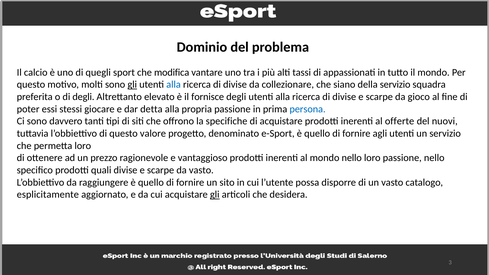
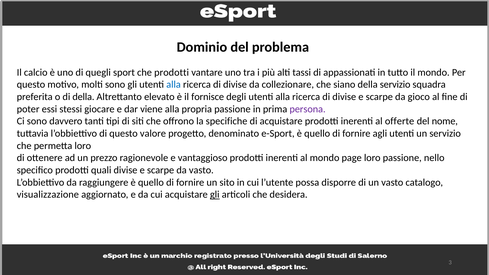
che modifica: modifica -> prodotti
gli at (132, 85) underline: present -> none
di degli: degli -> della
detta: detta -> viene
persona colour: blue -> purple
nuovi: nuovi -> nome
mondo nello: nello -> page
esplicitamente: esplicitamente -> visualizzazione
